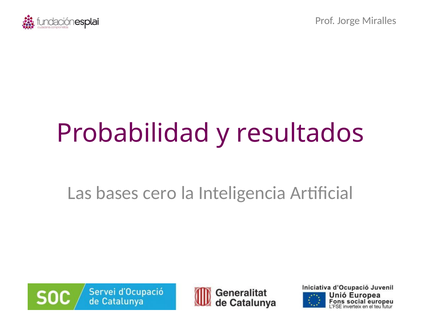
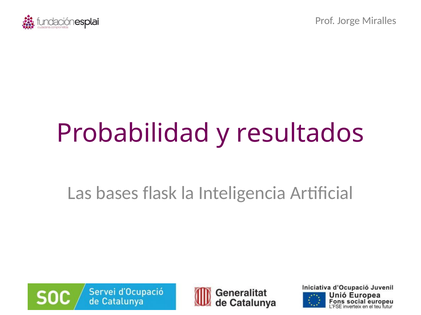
cero: cero -> flask
